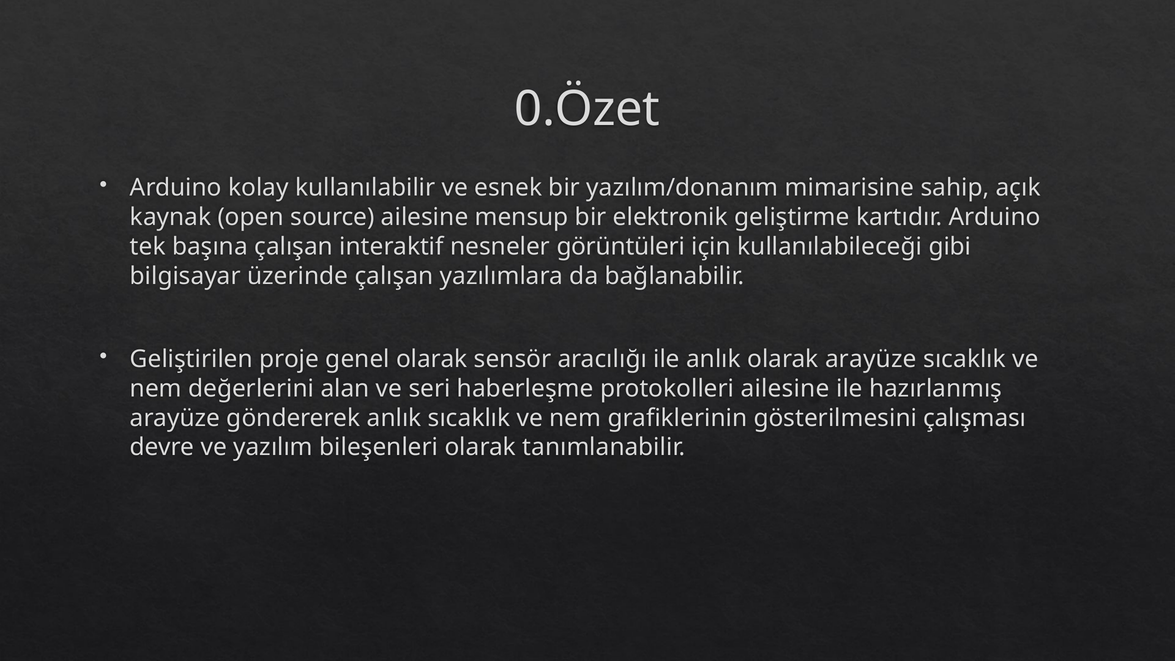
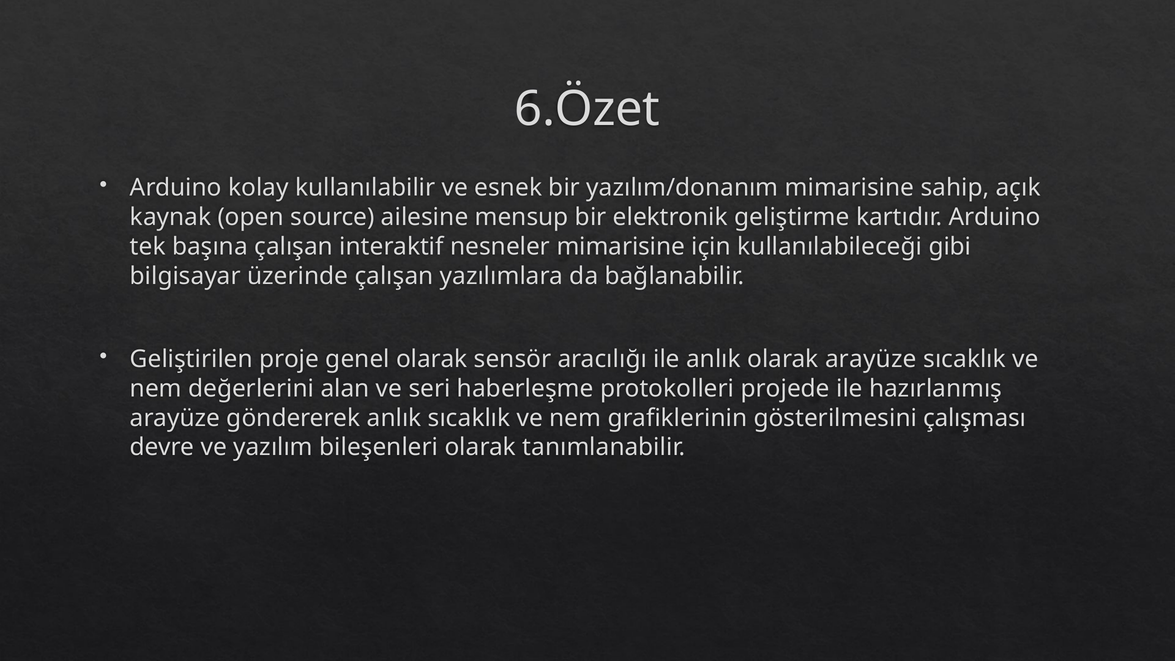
0.Özet: 0.Özet -> 6.Özet
nesneler görüntüleri: görüntüleri -> mimarisine
protokolleri ailesine: ailesine -> projede
